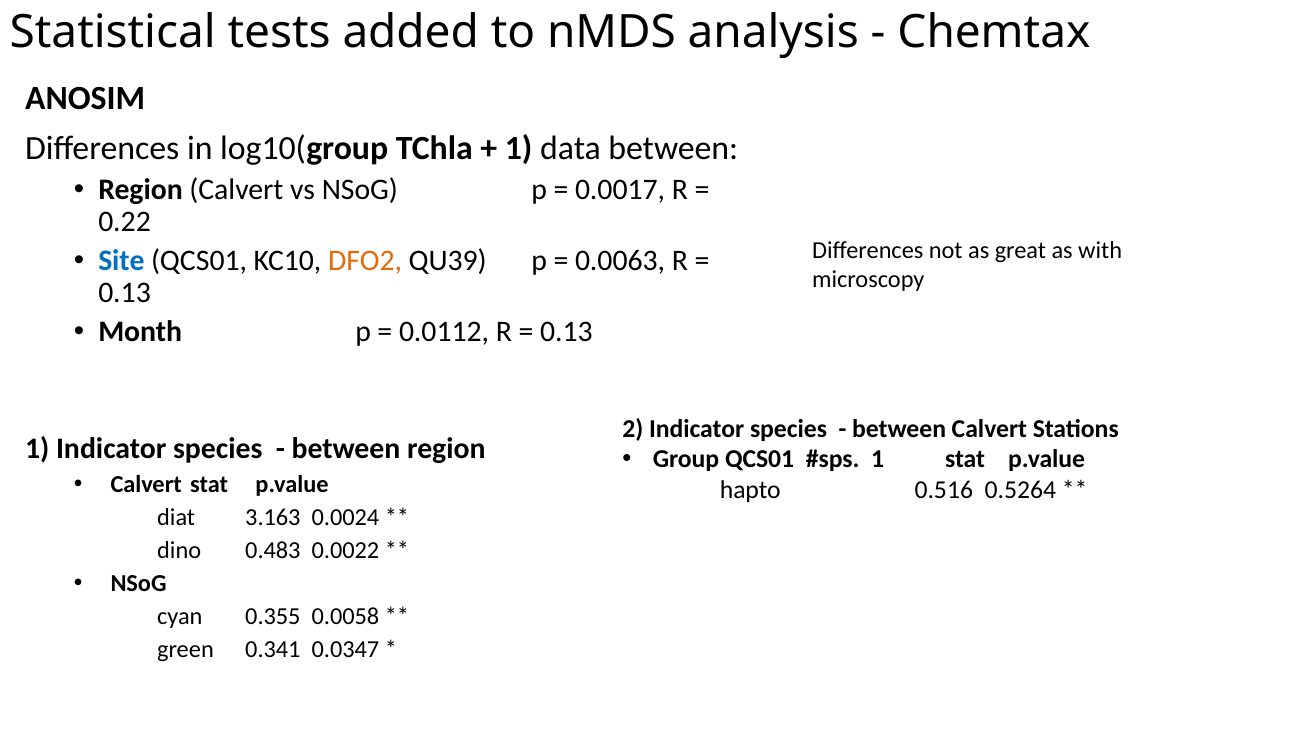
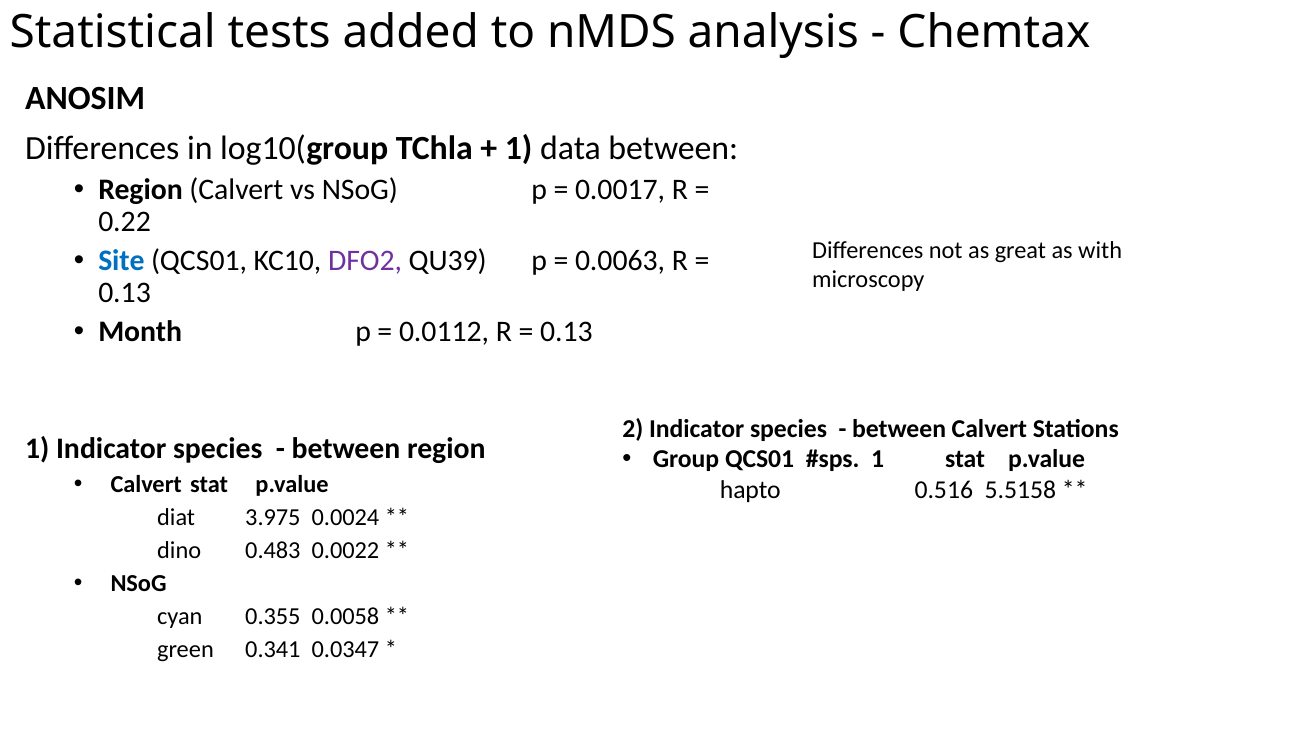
DFO2 colour: orange -> purple
0.5264: 0.5264 -> 5.5158
3.163: 3.163 -> 3.975
